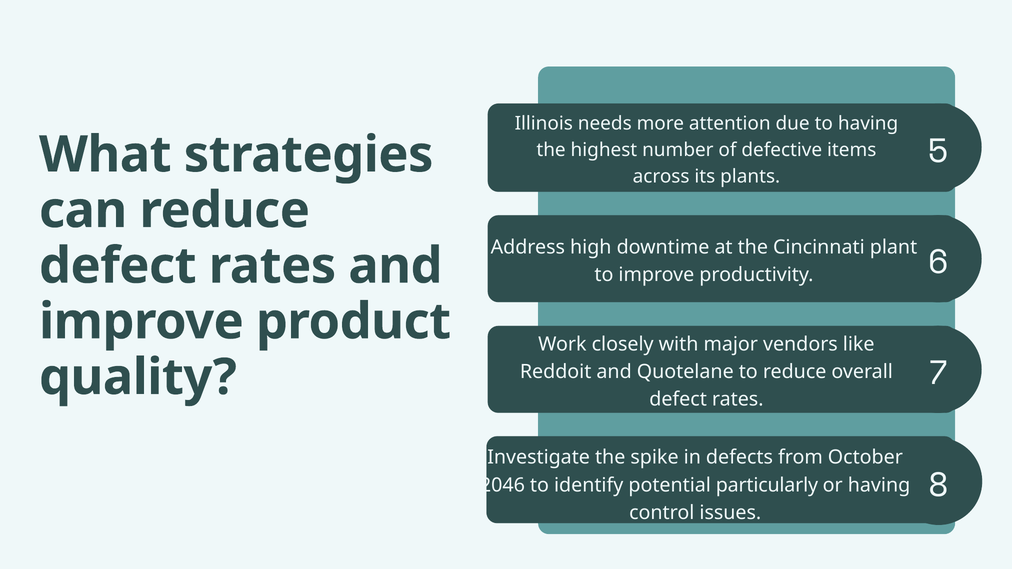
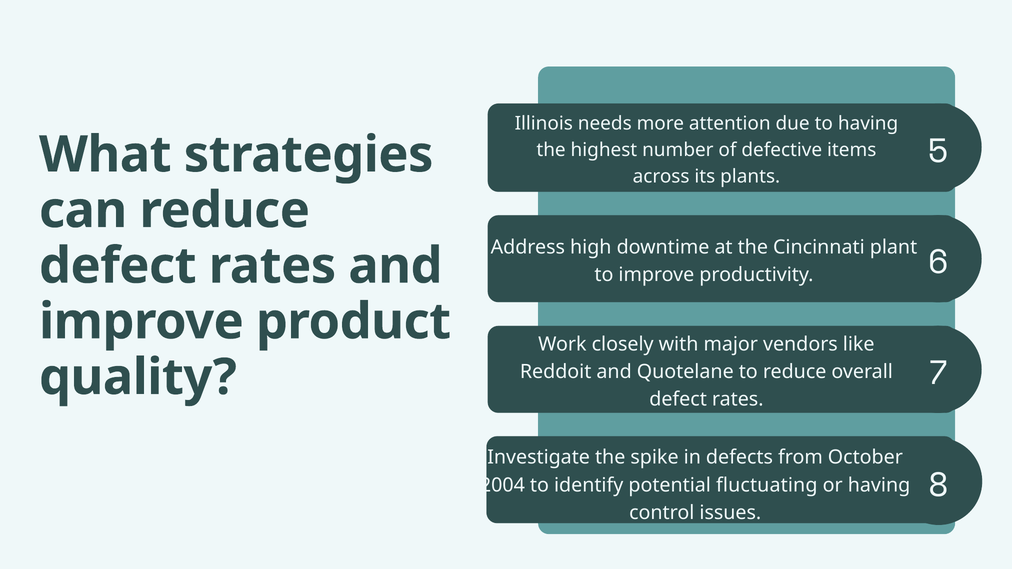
2046: 2046 -> 2004
particularly: particularly -> fluctuating
